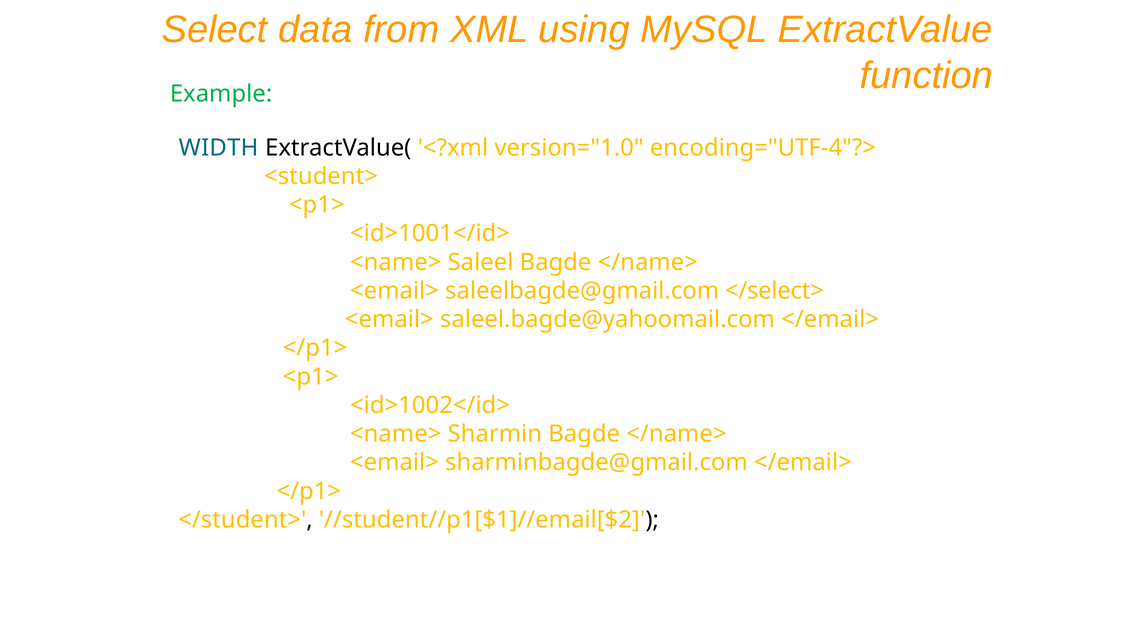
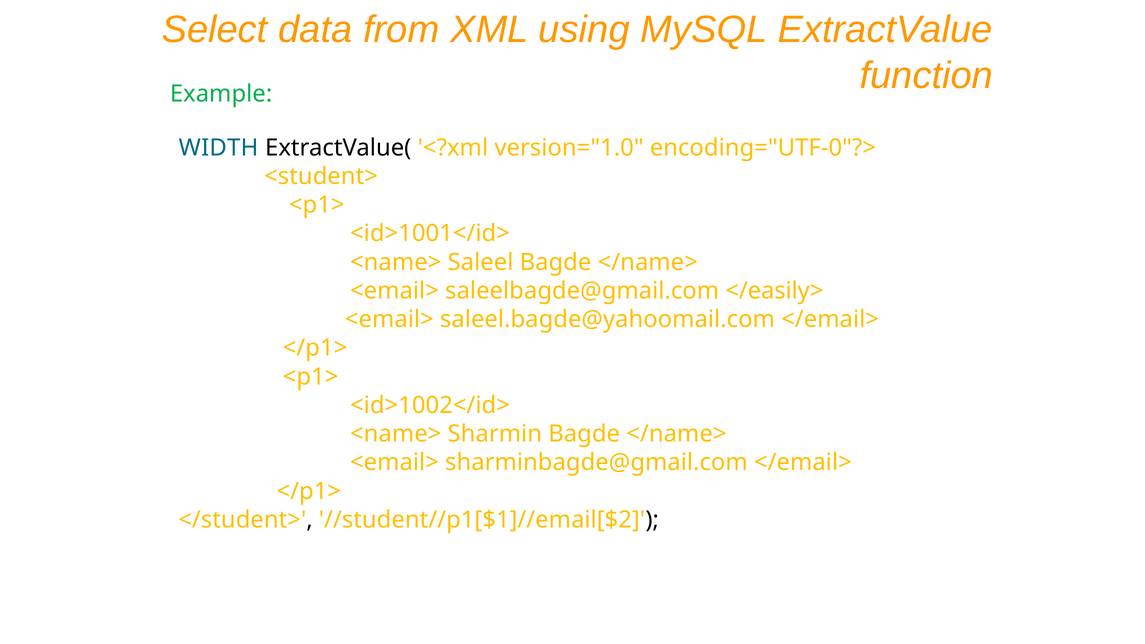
encoding="UTF-4"?>: encoding="UTF-4"?> -> encoding="UTF-0"?>
</select>: </select> -> </easily>
